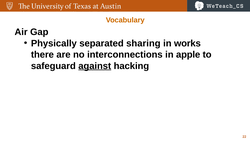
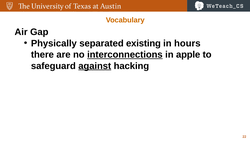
sharing: sharing -> existing
works: works -> hours
interconnections underline: none -> present
